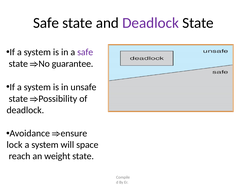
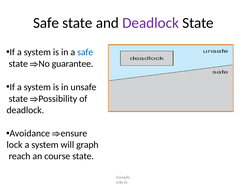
safe at (85, 52) colour: purple -> blue
space: space -> graph
weight: weight -> course
